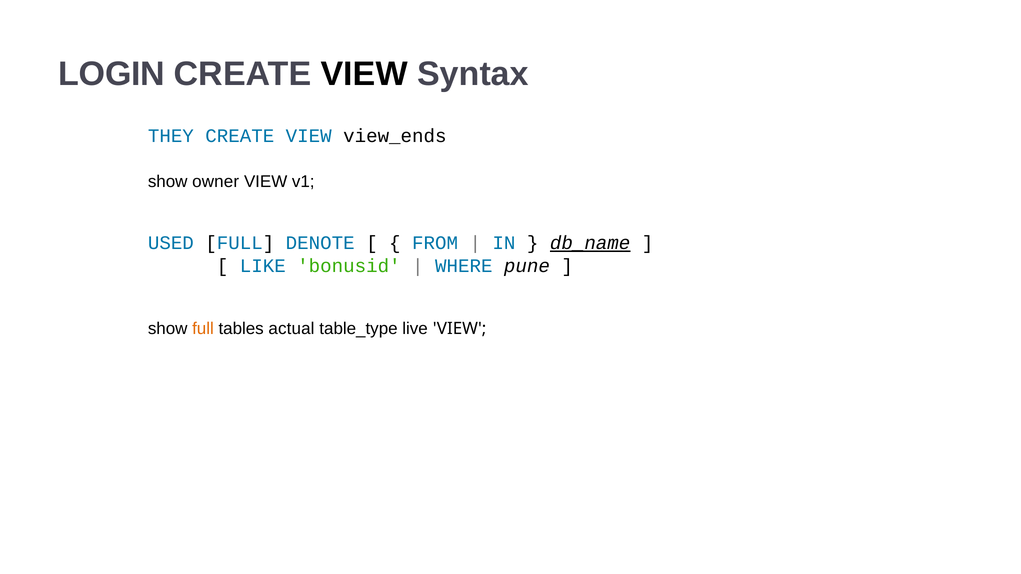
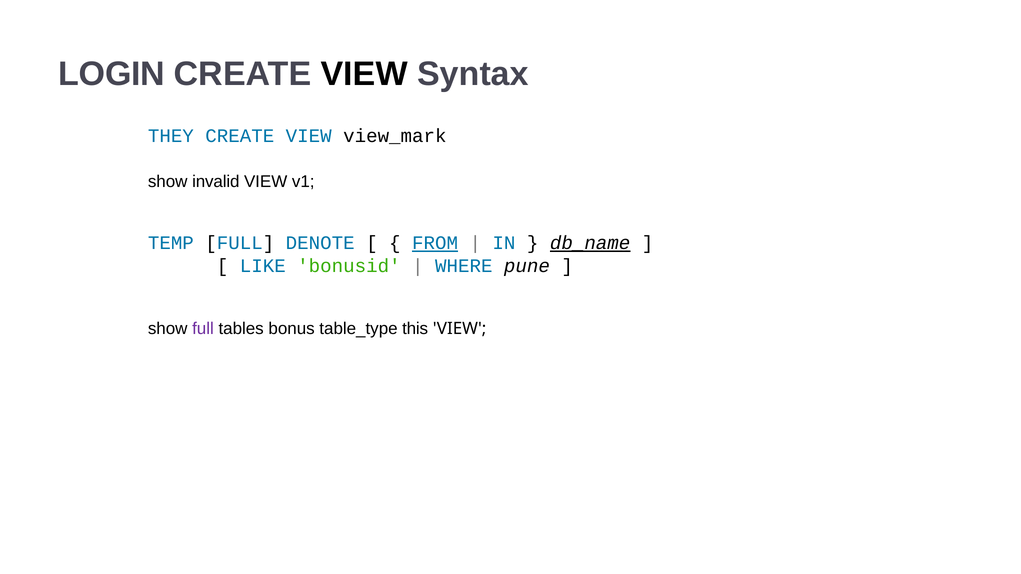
view_ends: view_ends -> view_mark
owner: owner -> invalid
USED: USED -> TEMP
FROM underline: none -> present
full at (203, 329) colour: orange -> purple
actual: actual -> bonus
live: live -> this
